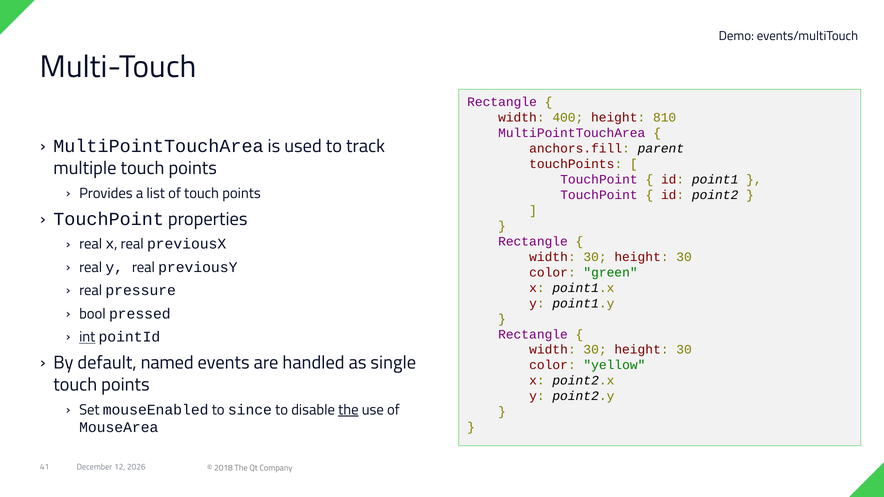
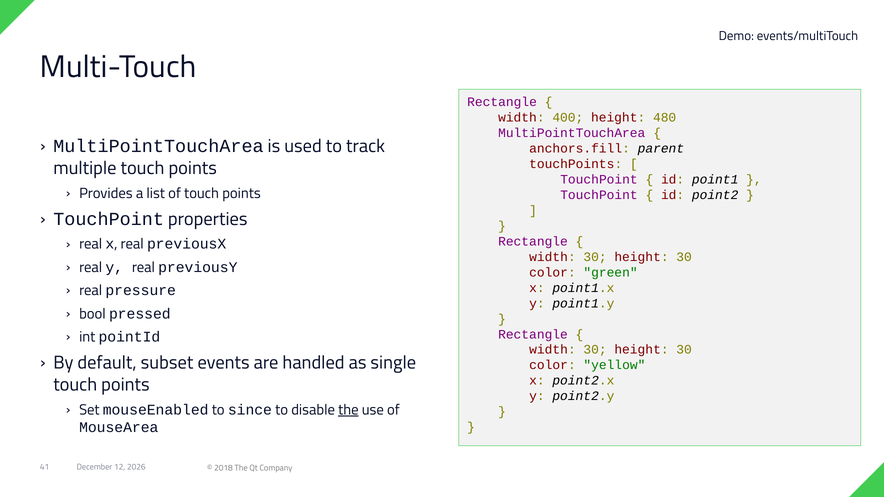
810: 810 -> 480
int underline: present -> none
named: named -> subset
